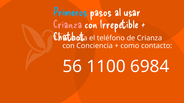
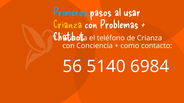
Crianza at (68, 25) colour: pink -> yellow
Irrepetible: Irrepetible -> Problemas
1100: 1100 -> 5140
